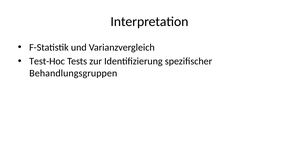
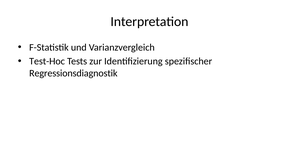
Behandlungsgruppen: Behandlungsgruppen -> Regressionsdiagnostik
